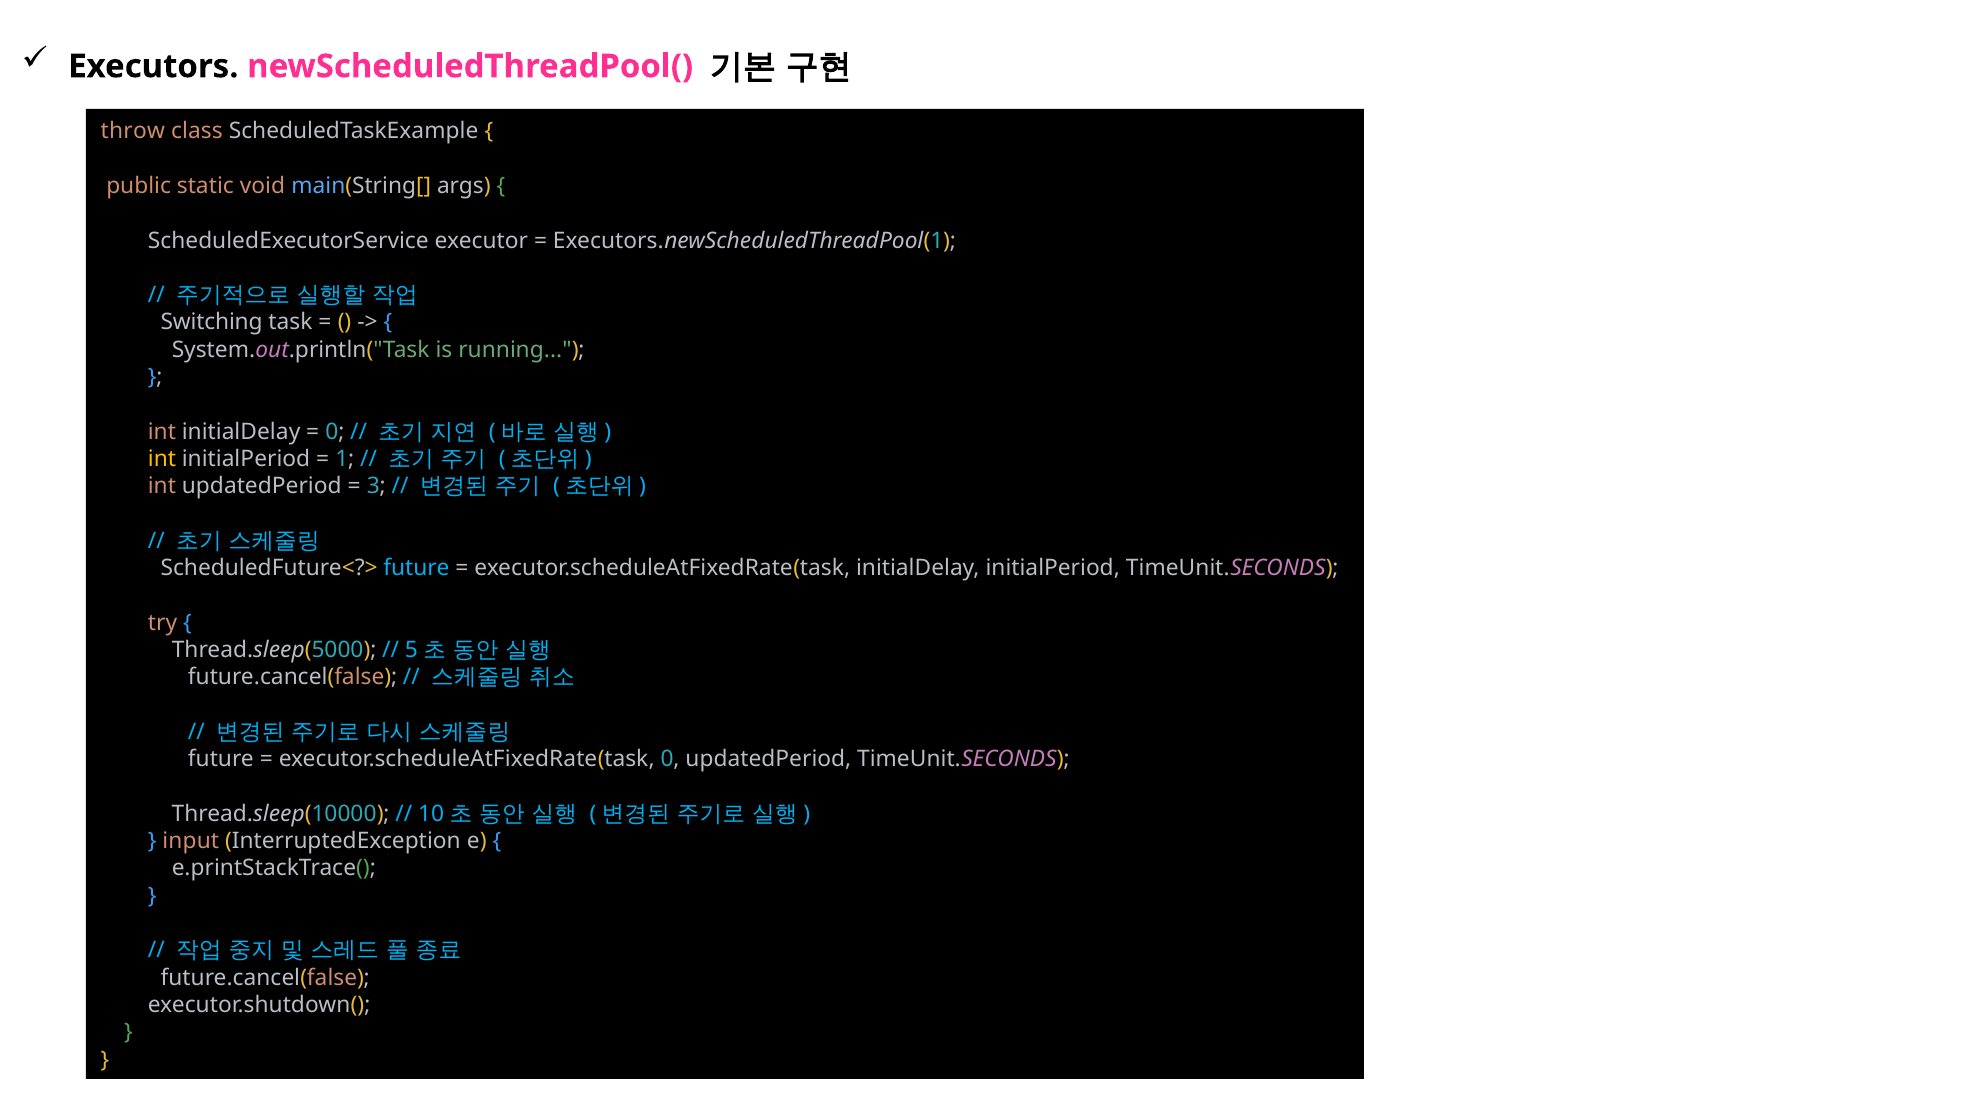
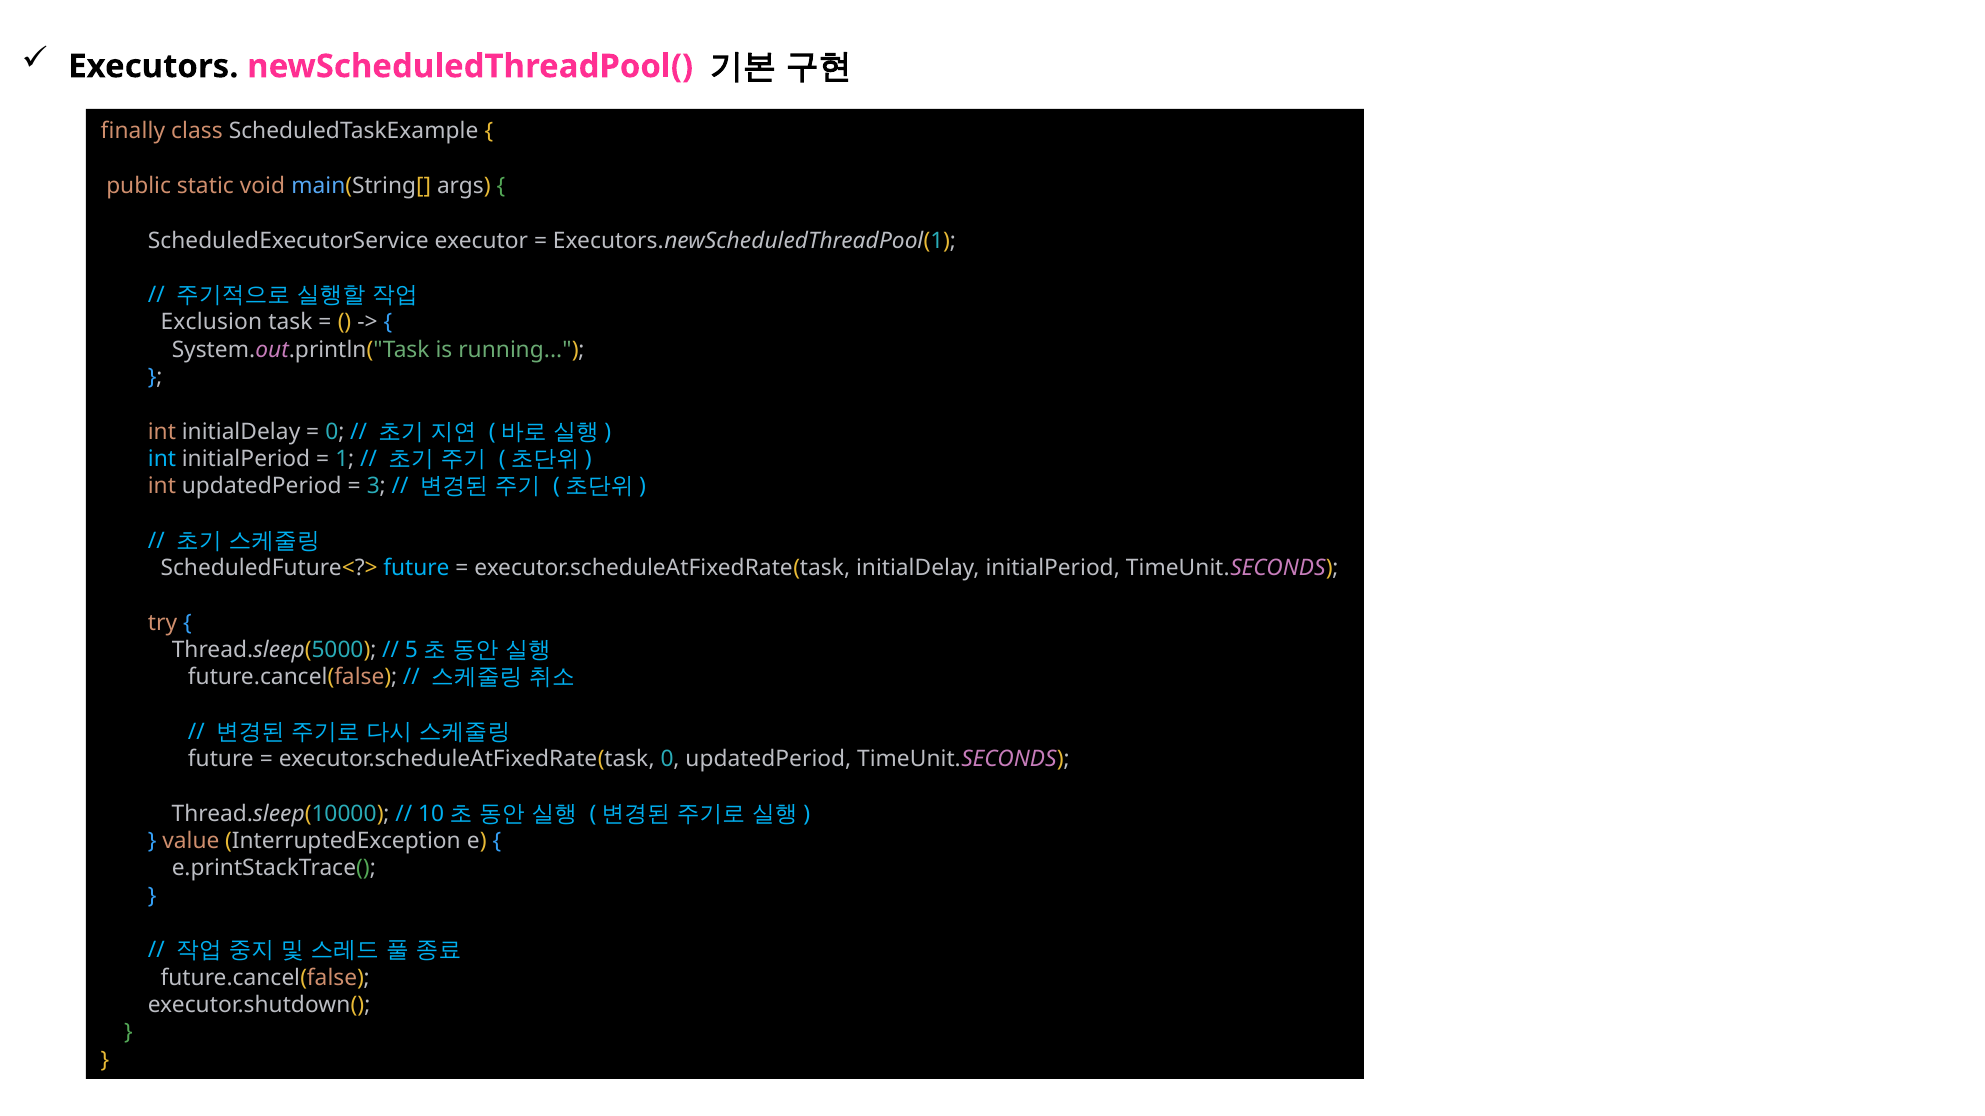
throw: throw -> finally
Switching: Switching -> Exclusion
int at (162, 459) colour: yellow -> light blue
input: input -> value
